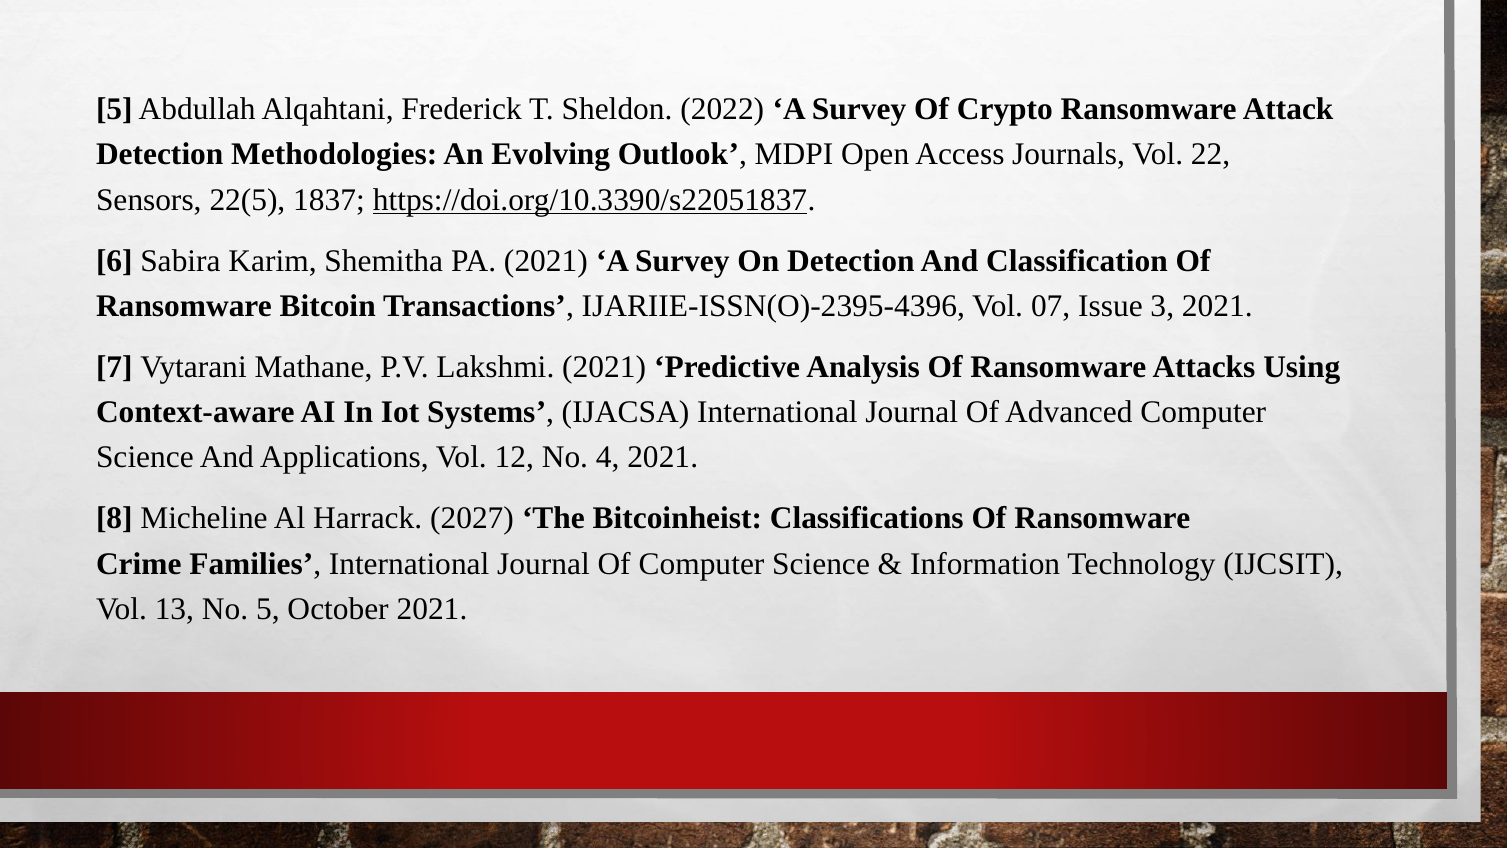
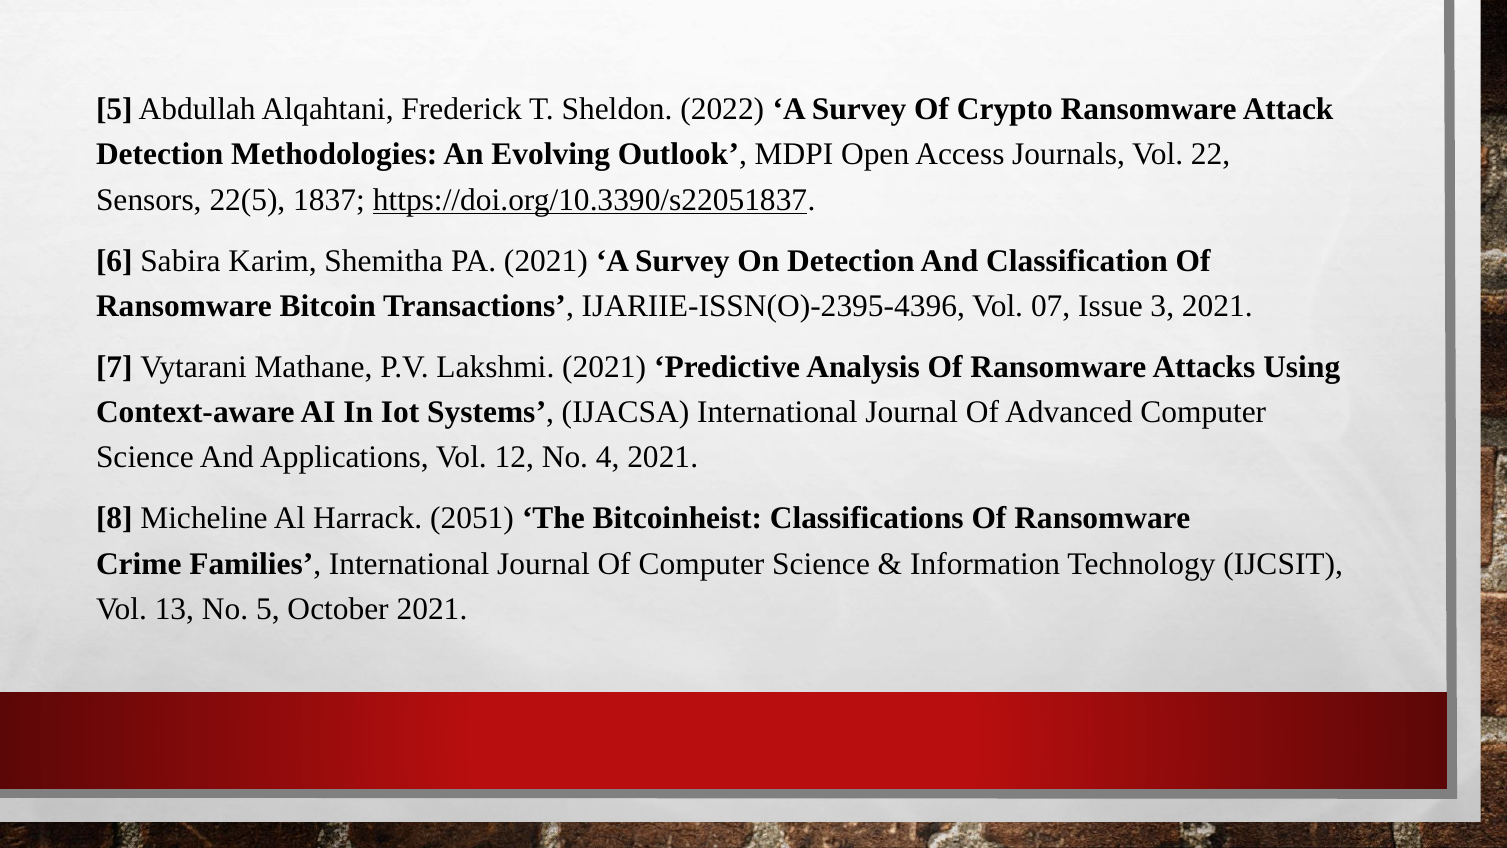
2027: 2027 -> 2051
